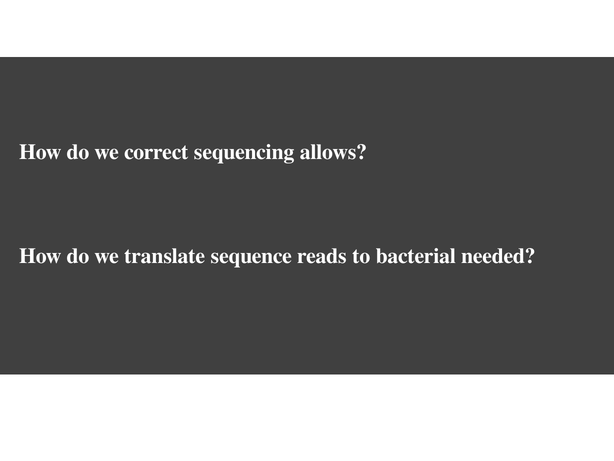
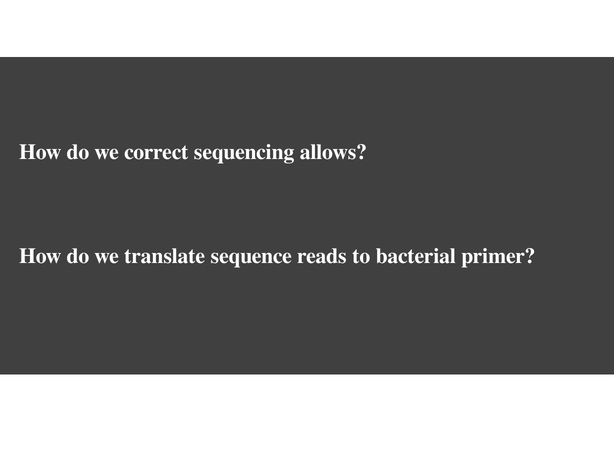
needed: needed -> primer
